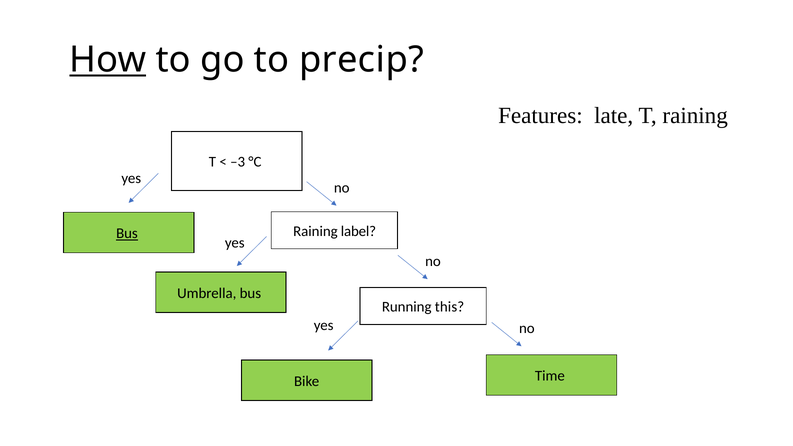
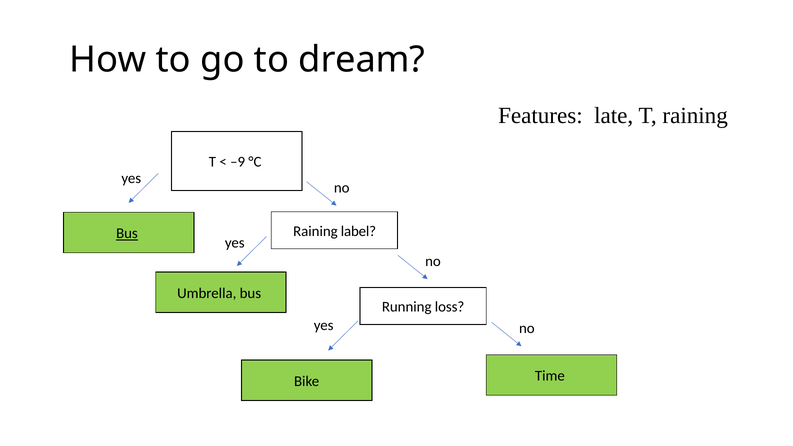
How underline: present -> none
precip: precip -> dream
–3: –3 -> –9
this: this -> loss
